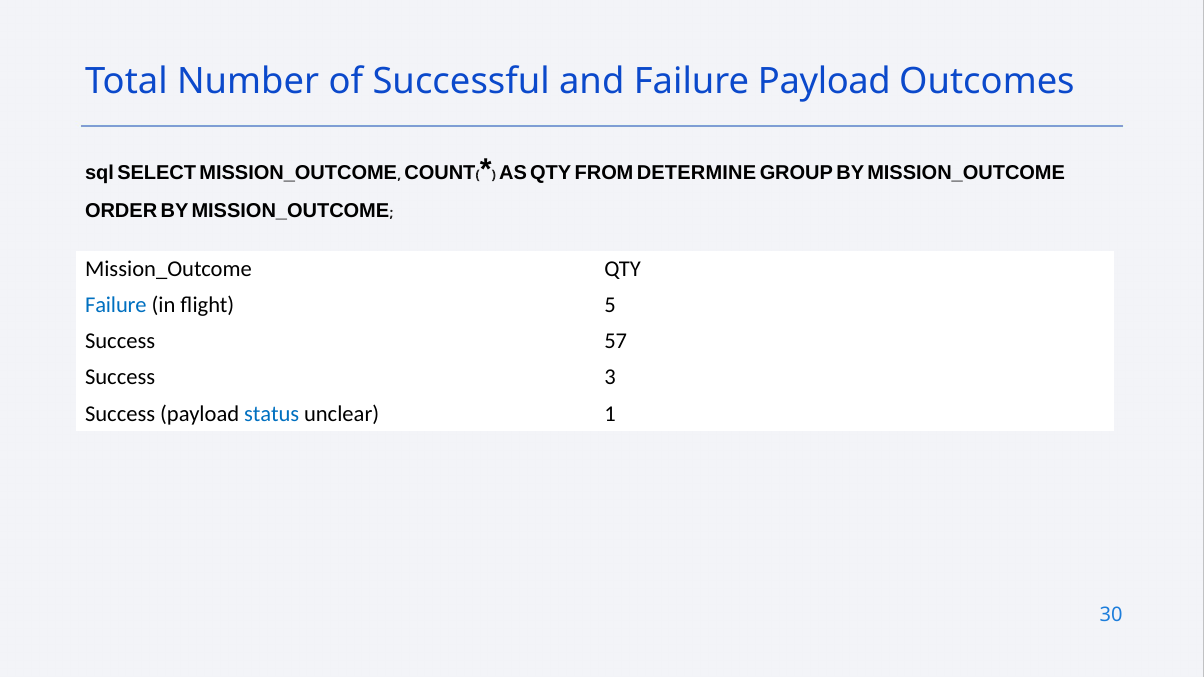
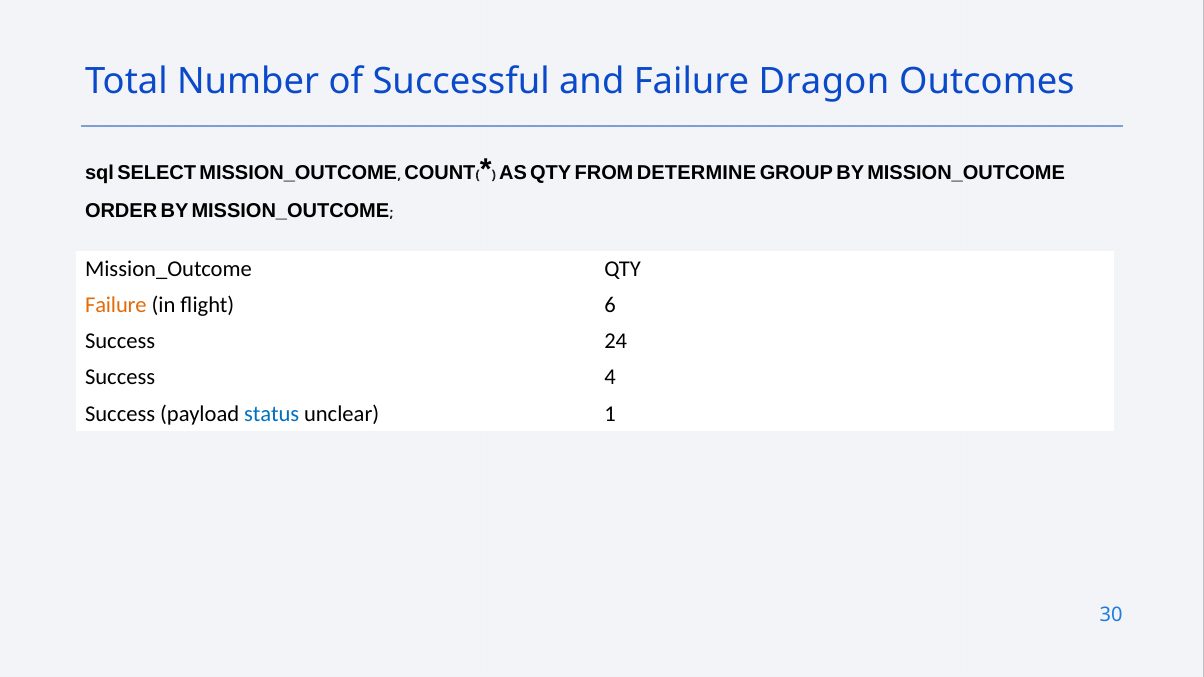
Failure Payload: Payload -> Dragon
Failure at (116, 305) colour: blue -> orange
5: 5 -> 6
57: 57 -> 24
3: 3 -> 4
